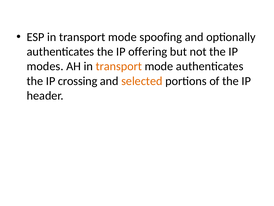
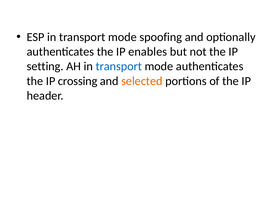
offering: offering -> enables
modes: modes -> setting
transport at (119, 66) colour: orange -> blue
